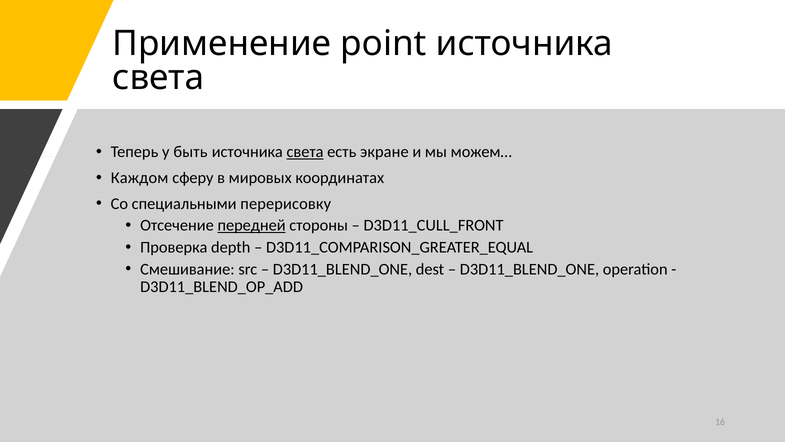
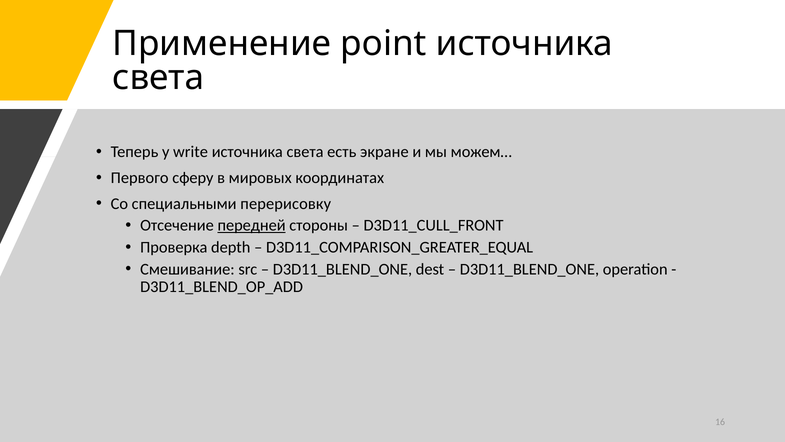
быть: быть -> write
света at (305, 152) underline: present -> none
Каждом: Каждом -> Первого
